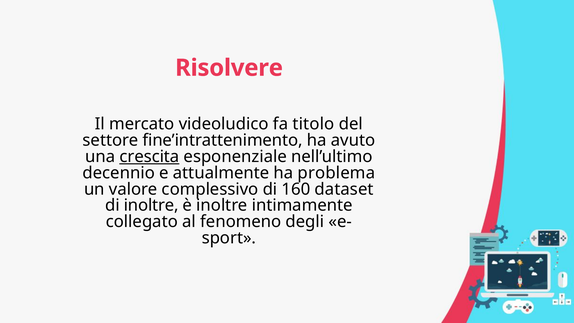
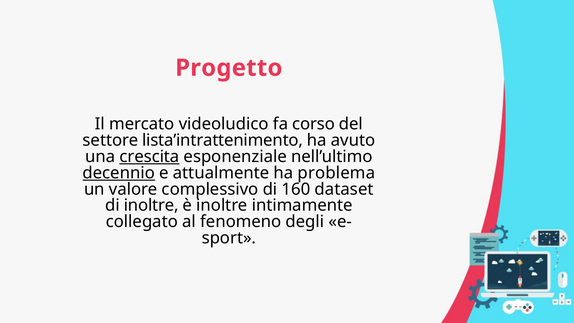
Risolvere: Risolvere -> Progetto
titolo: titolo -> corso
fine’intrattenimento: fine’intrattenimento -> lista’intrattenimento
decennio underline: none -> present
